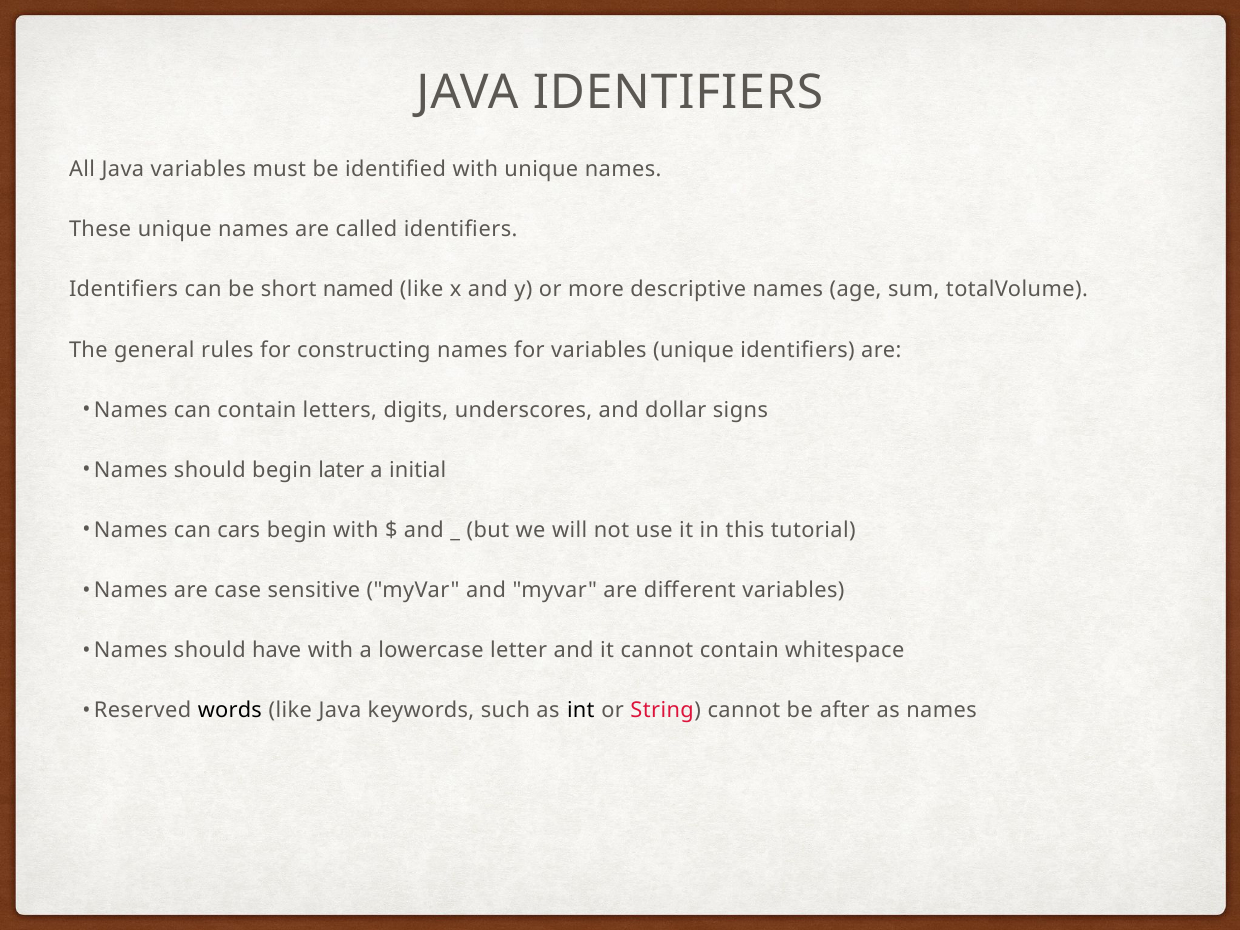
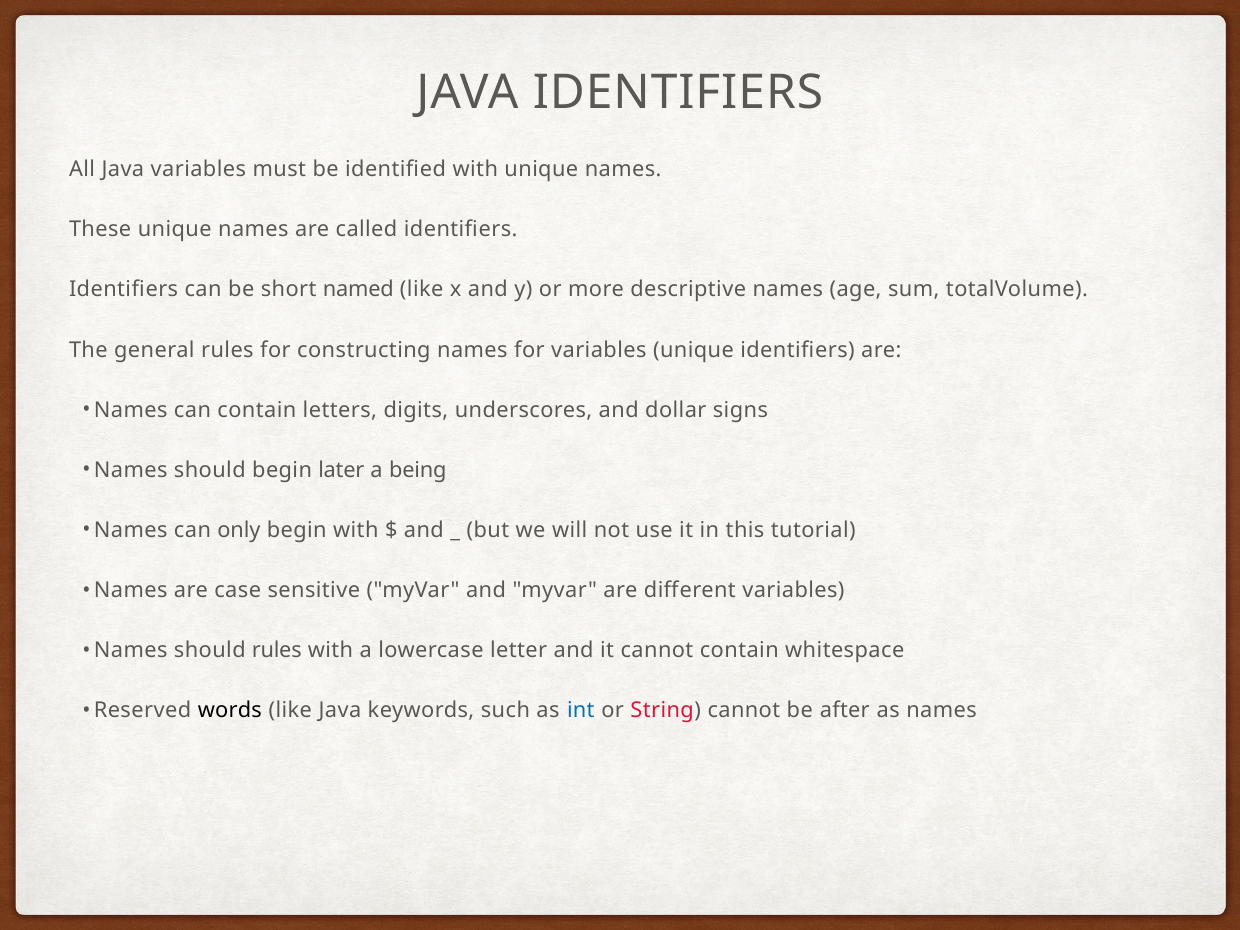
initial: initial -> being
cars: cars -> only
should have: have -> rules
int colour: black -> blue
